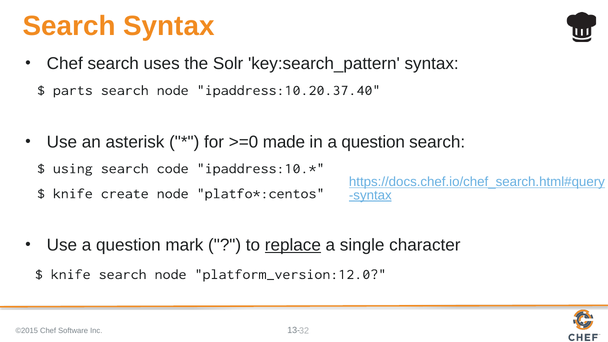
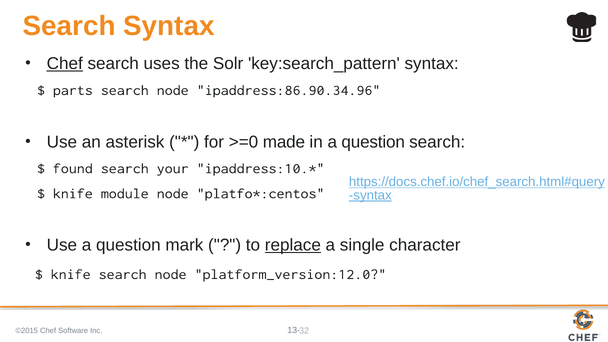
Chef at (65, 64) underline: none -> present
ipaddress:10.20.37.40: ipaddress:10.20.37.40 -> ipaddress:86.90.34.96
using: using -> found
code: code -> your
create: create -> module
